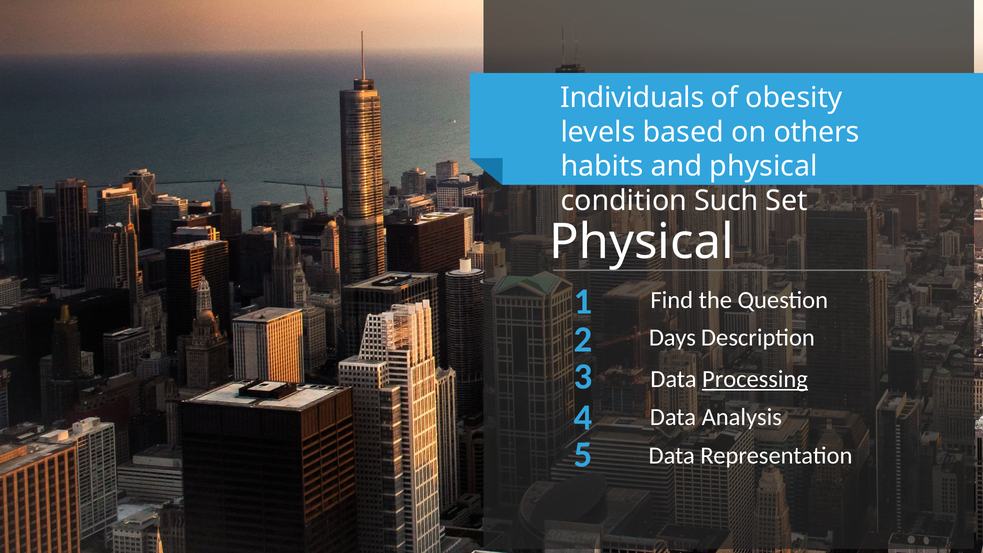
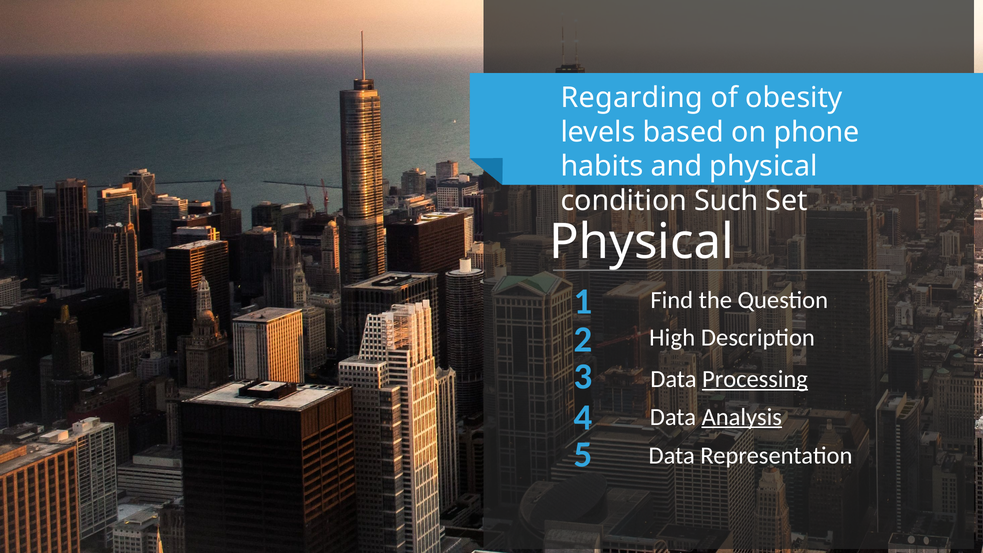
Individuals: Individuals -> Regarding
others: others -> phone
Days: Days -> High
Analysis underline: none -> present
